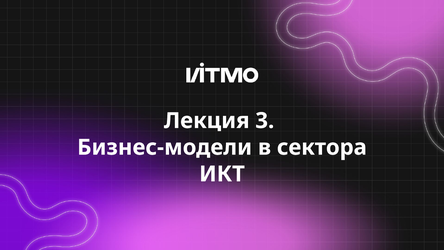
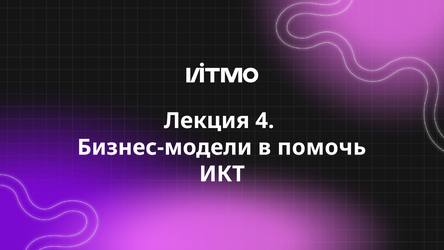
3: 3 -> 4
сектора: сектора -> помочь
